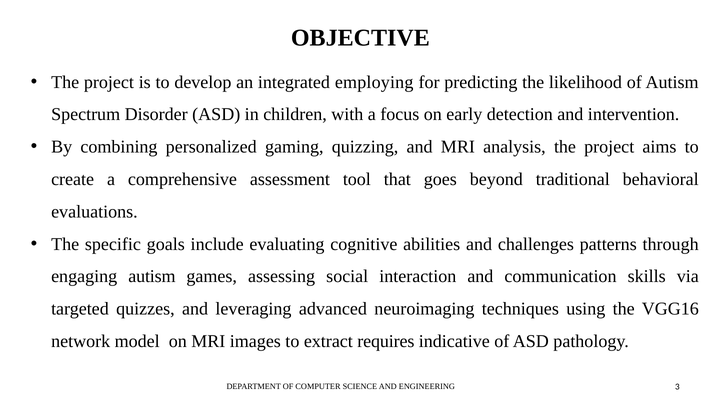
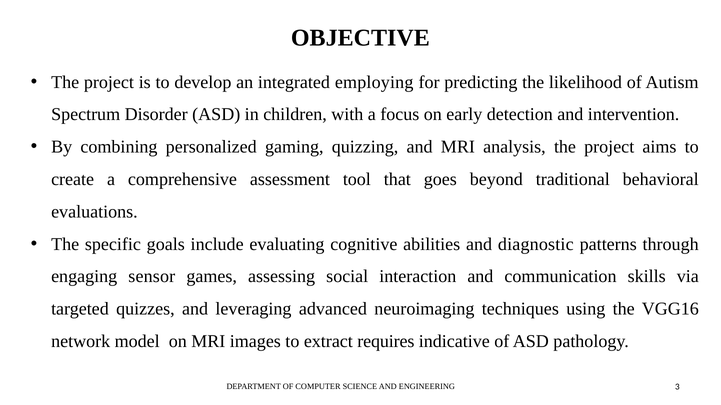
challenges: challenges -> diagnostic
engaging autism: autism -> sensor
